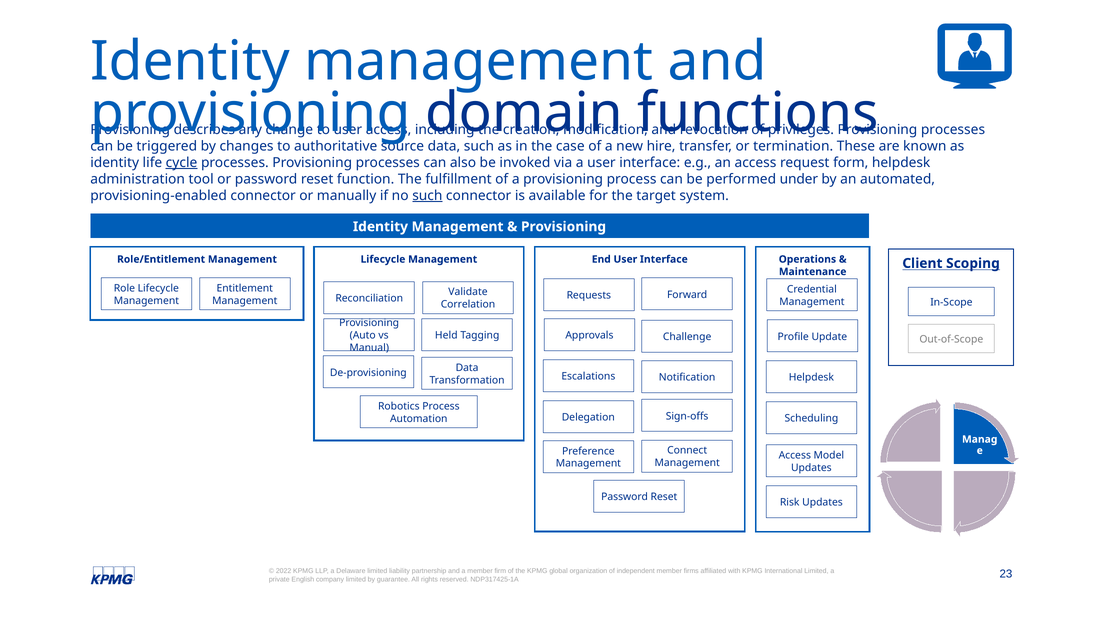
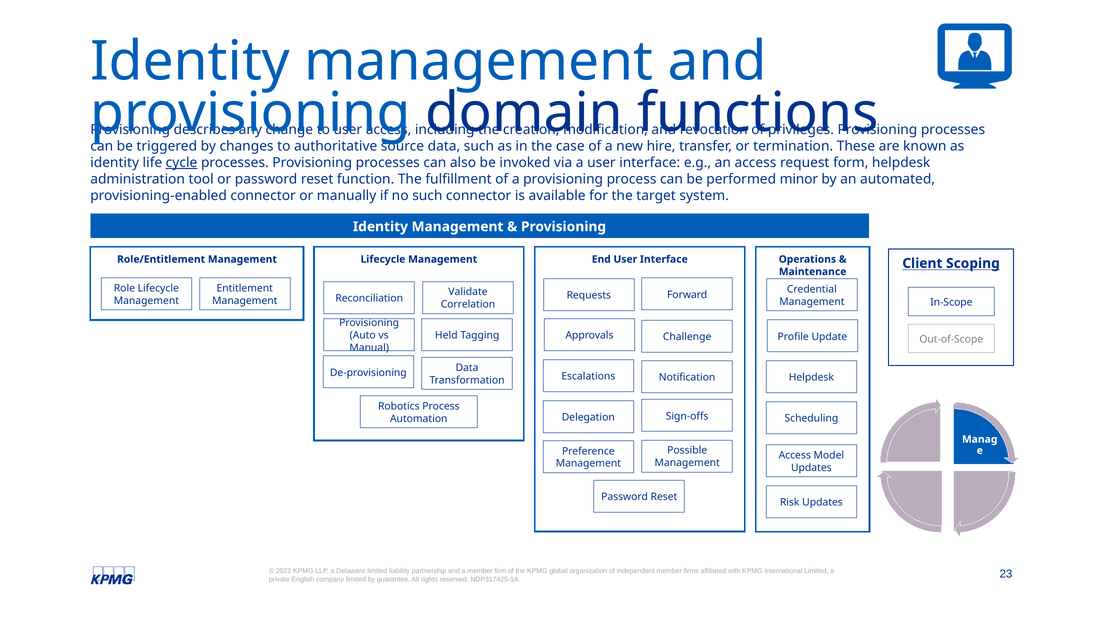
under: under -> minor
such at (427, 196) underline: present -> none
Connect: Connect -> Possible
